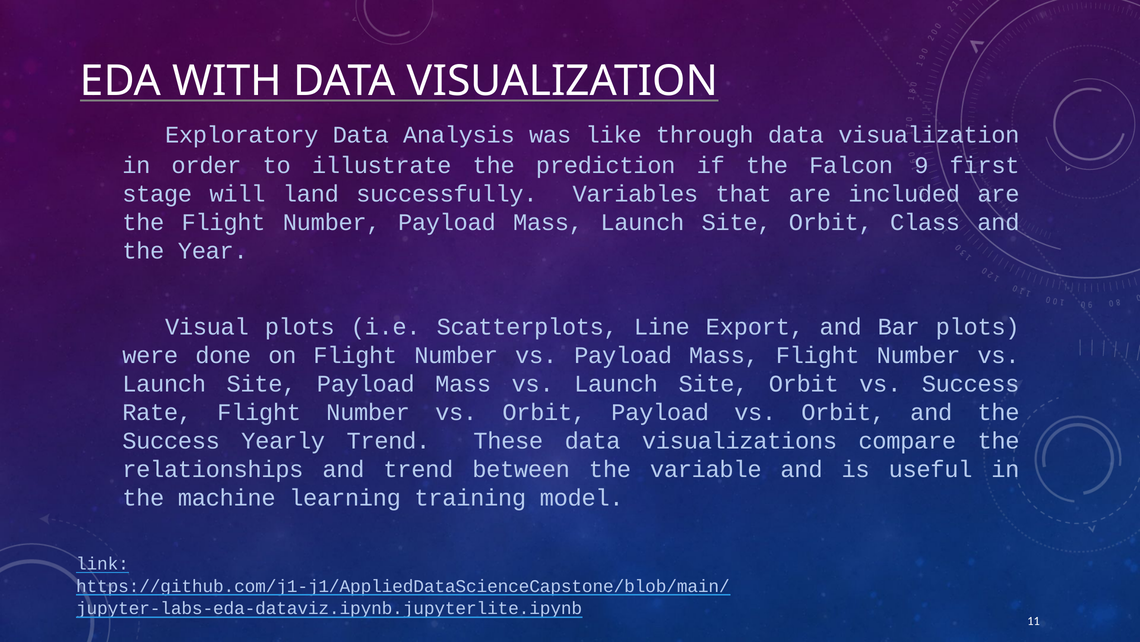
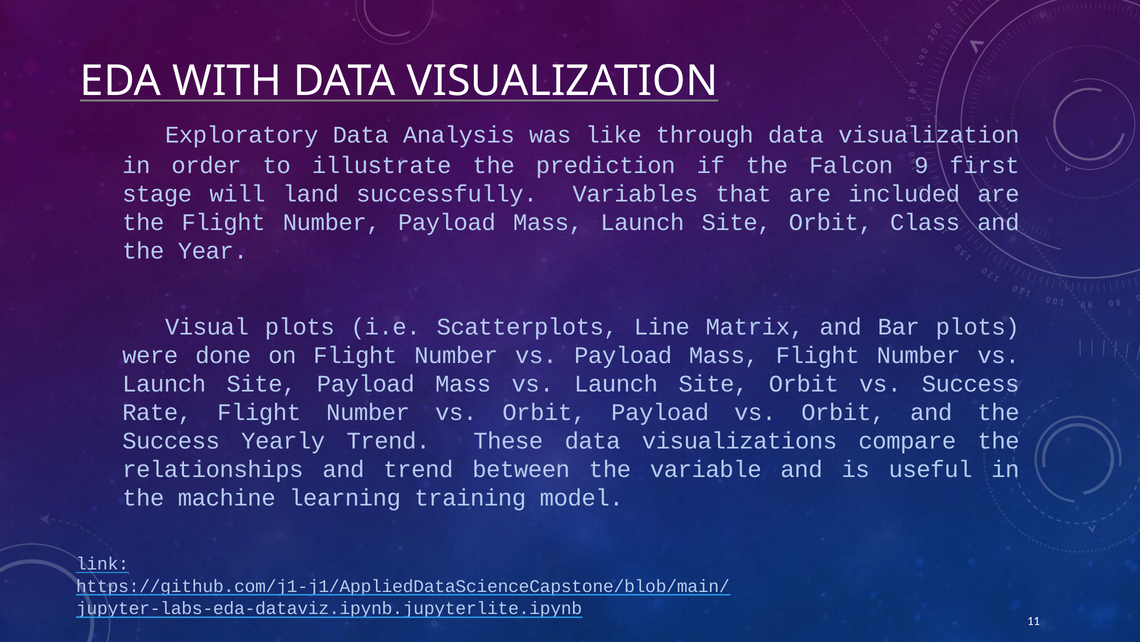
Export: Export -> Matrix
